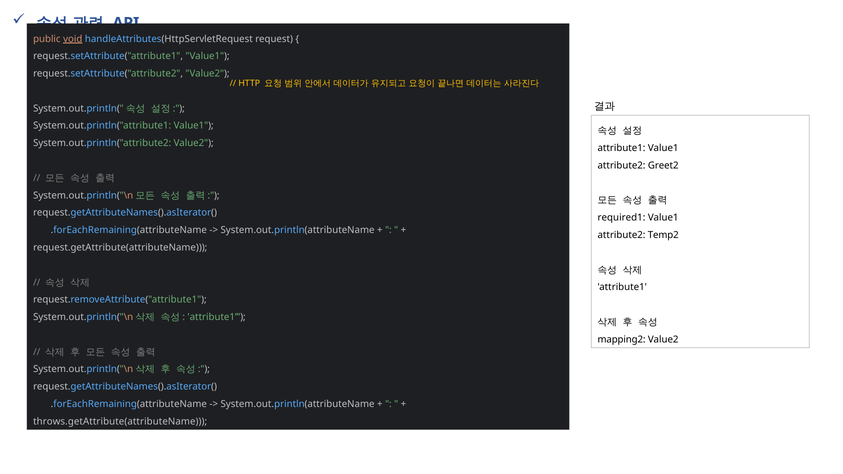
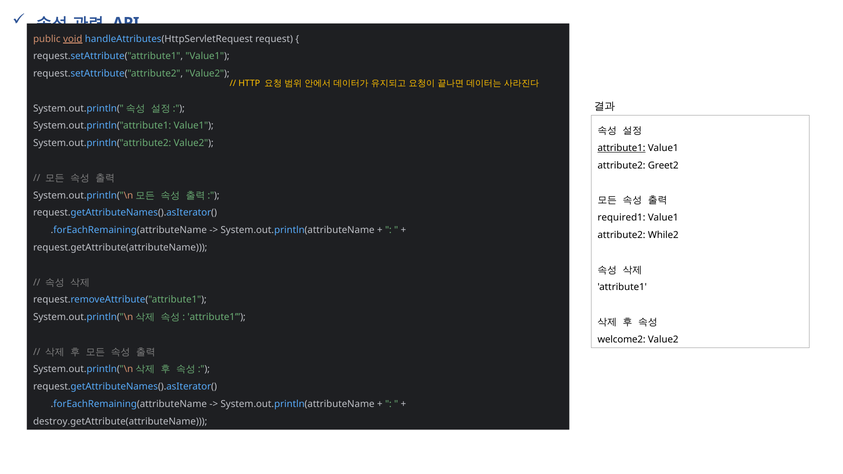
attribute1 at (621, 148) underline: none -> present
Temp2: Temp2 -> While2
mapping2: mapping2 -> welcome2
throws.getAttribute(attributeName: throws.getAttribute(attributeName -> destroy.getAttribute(attributeName
